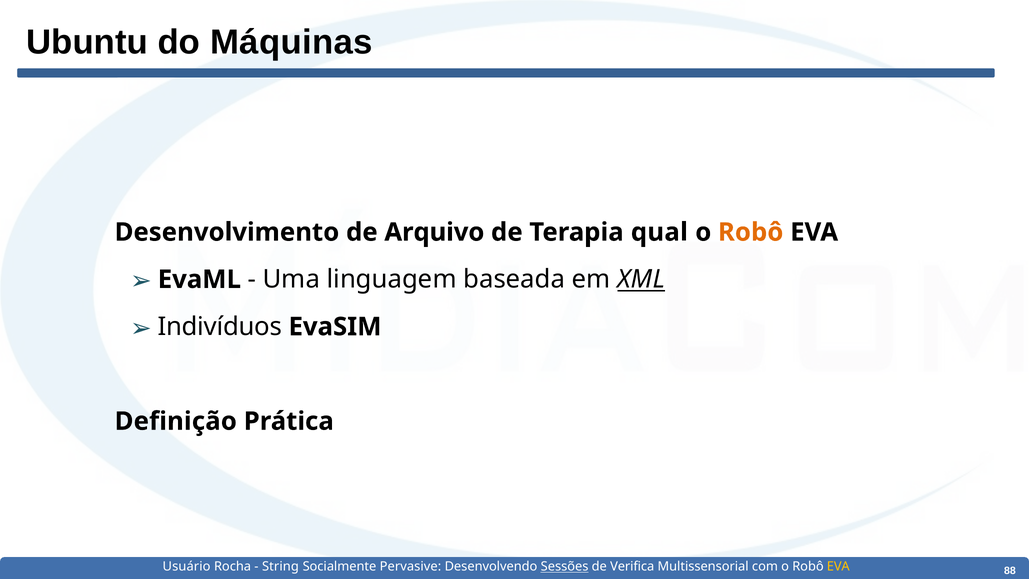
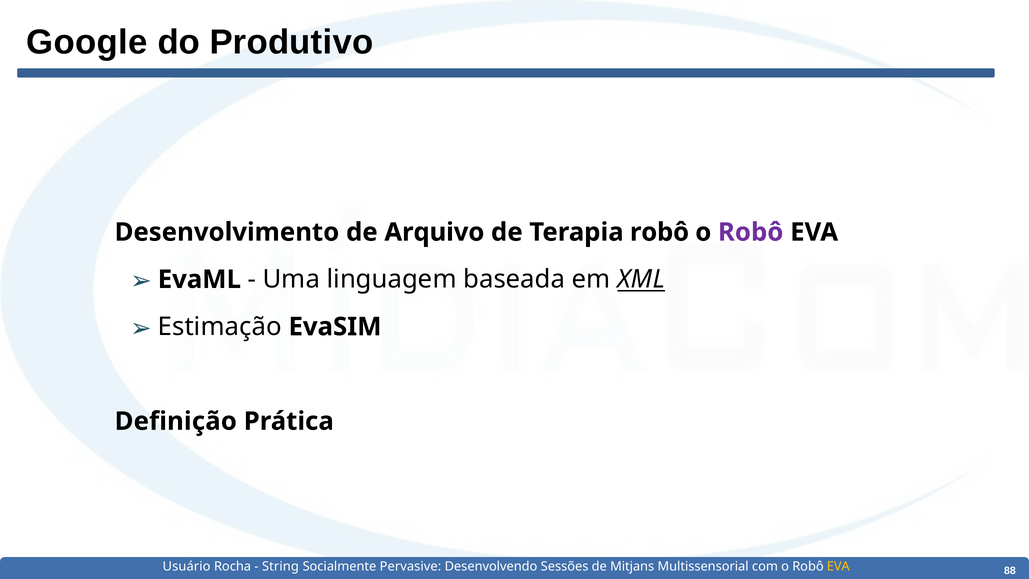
Ubuntu: Ubuntu -> Google
Máquinas: Máquinas -> Produtivo
Terapia qual: qual -> robô
Robô at (751, 232) colour: orange -> purple
Indivíduos: Indivíduos -> Estimação
Sessões underline: present -> none
Verifica: Verifica -> Mitjans
